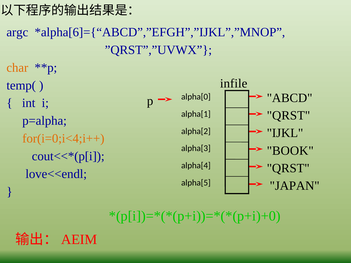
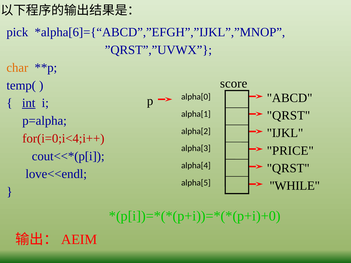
argc: argc -> pick
infile: infile -> score
int underline: none -> present
for(i=0;i<4;i++ colour: orange -> red
BOOK: BOOK -> PRICE
JAPAN: JAPAN -> WHILE
